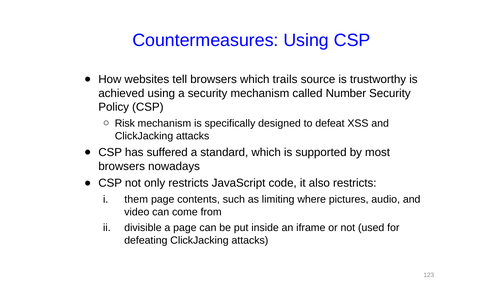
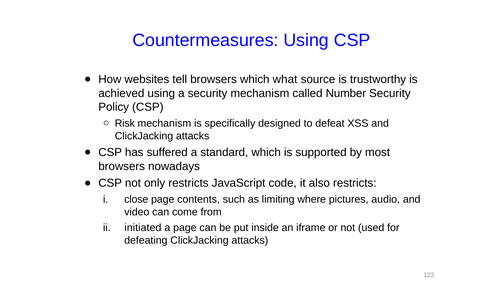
trails: trails -> what
them: them -> close
divisible: divisible -> initiated
